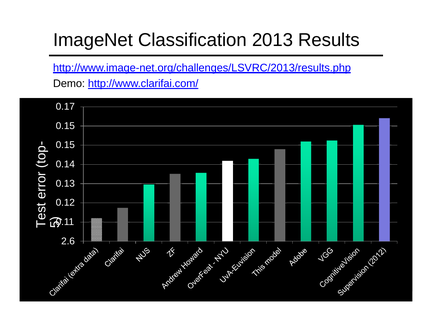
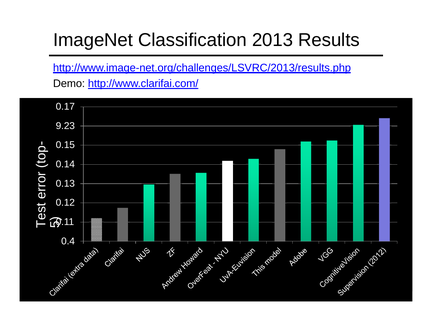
0.15 at (65, 126): 0.15 -> 9.23
2.6: 2.6 -> 0.4
